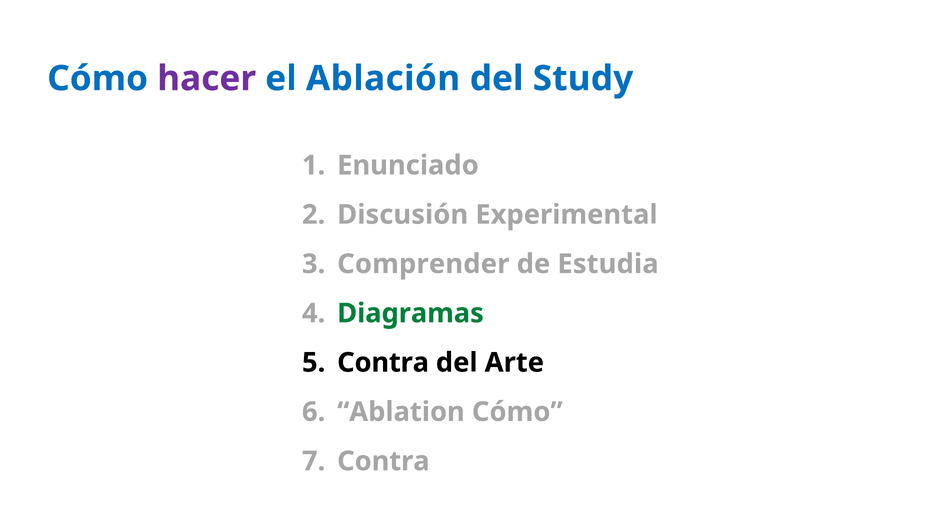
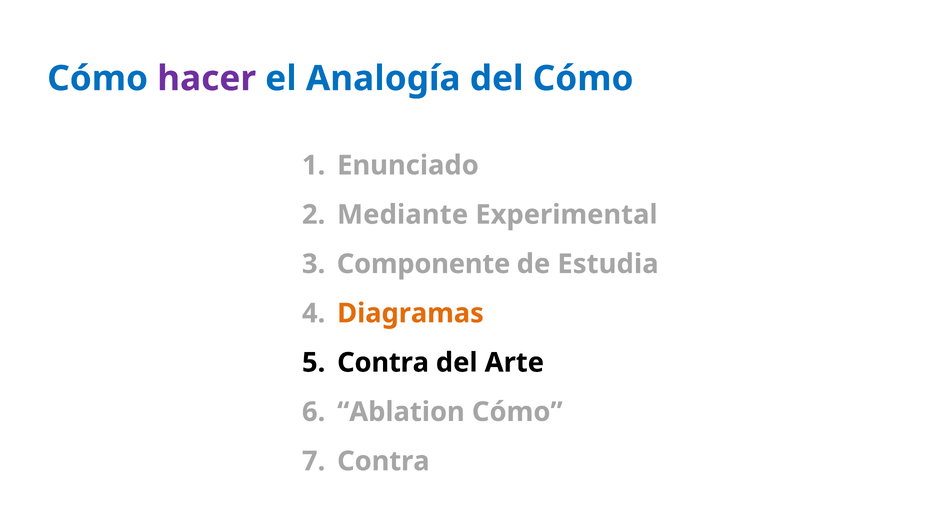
Ablación: Ablación -> Analogía
del Study: Study -> Cómo
Discusión: Discusión -> Mediante
Comprender: Comprender -> Componente
Diagramas colour: green -> orange
